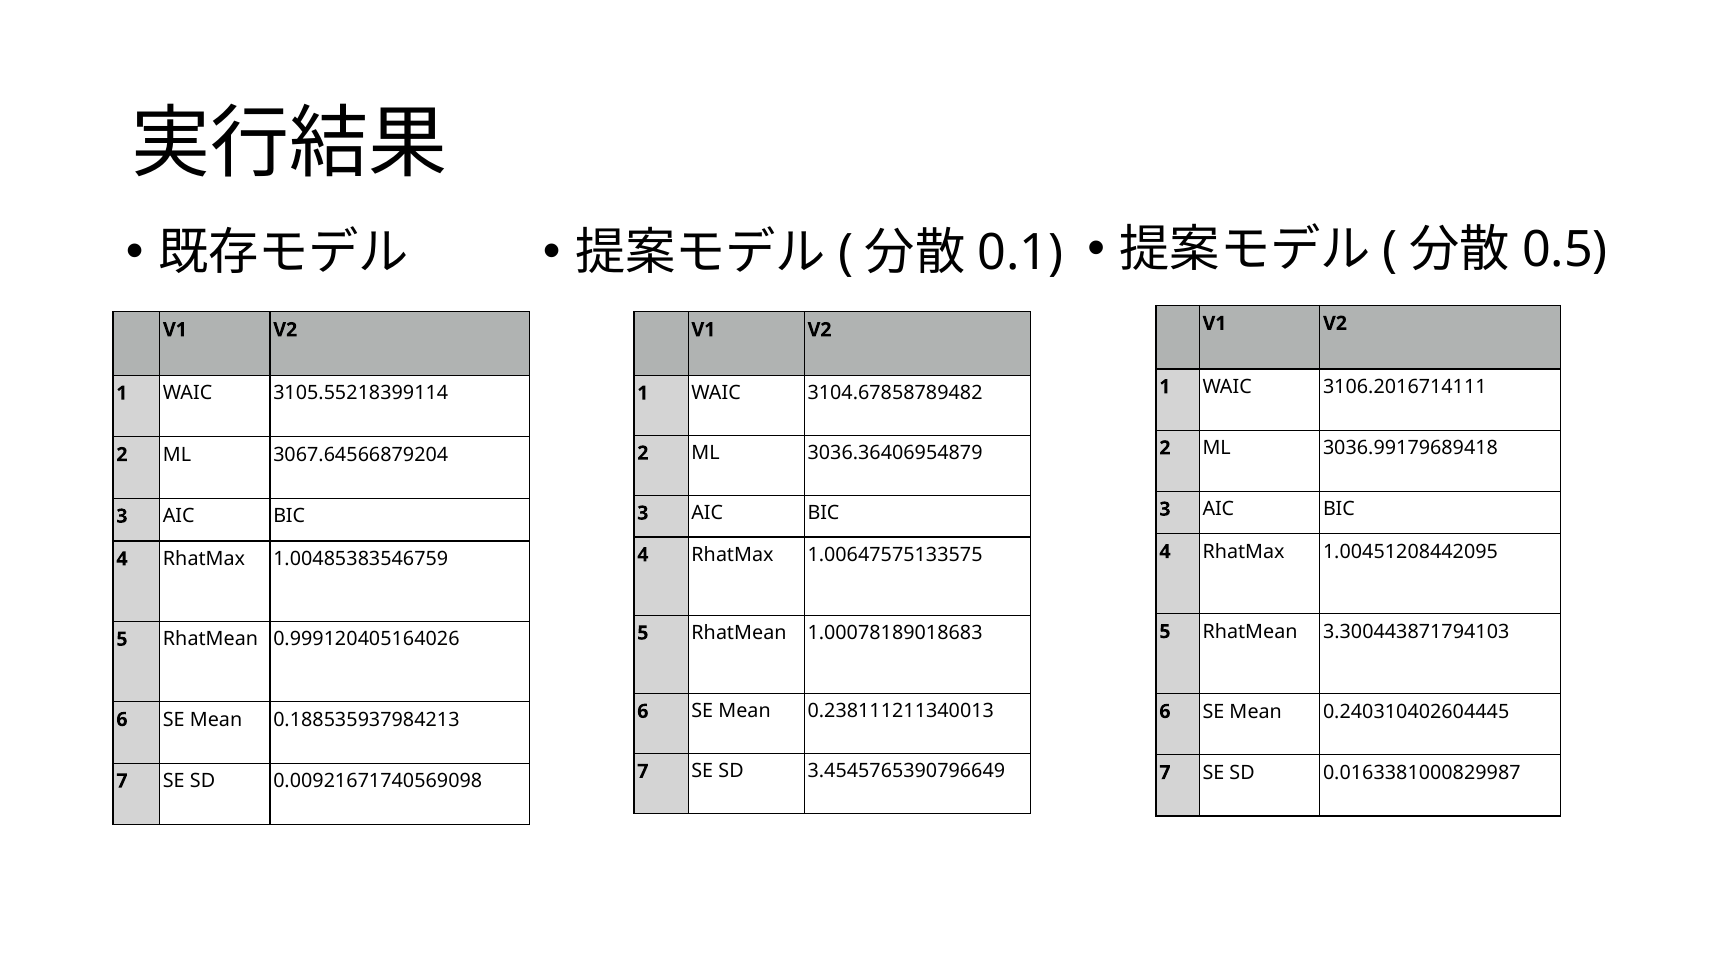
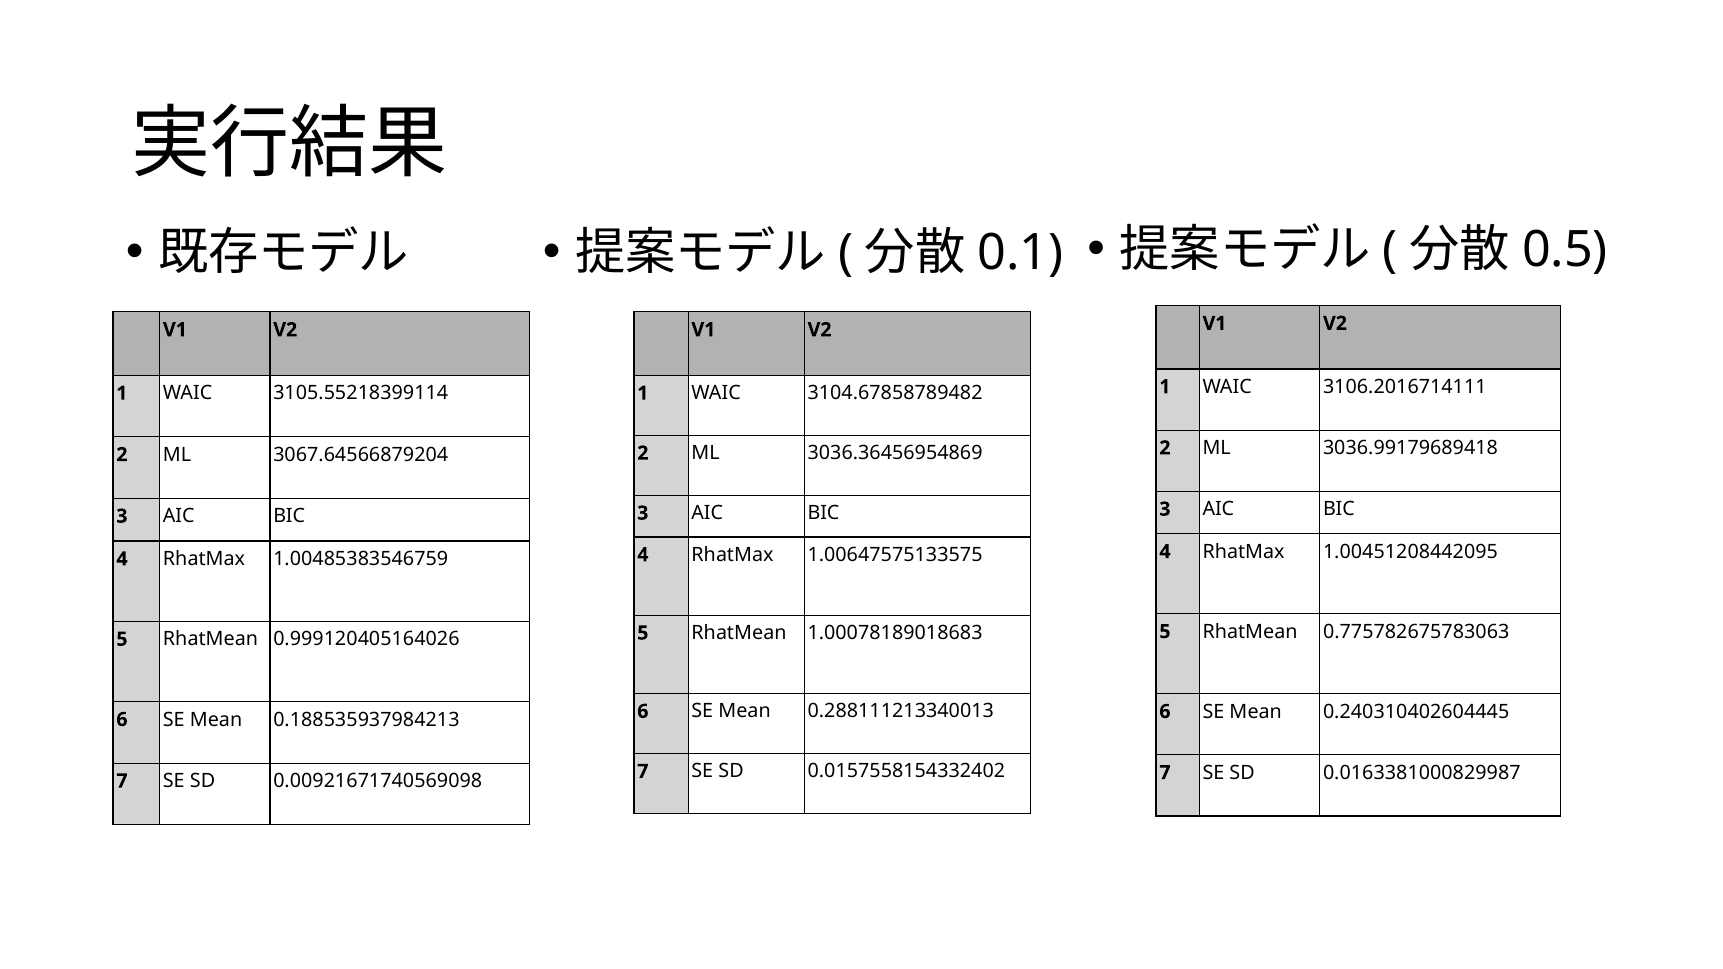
3036.36406954879: 3036.36406954879 -> 3036.36456954869
3.300443871794103: 3.300443871794103 -> 0.775782675783063
0.238111211340013: 0.238111211340013 -> 0.288111213340013
3.4545765390796649: 3.4545765390796649 -> 0.0157558154332402
